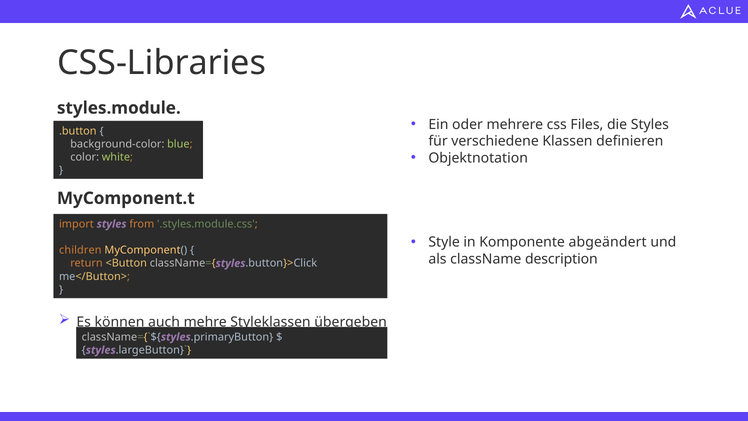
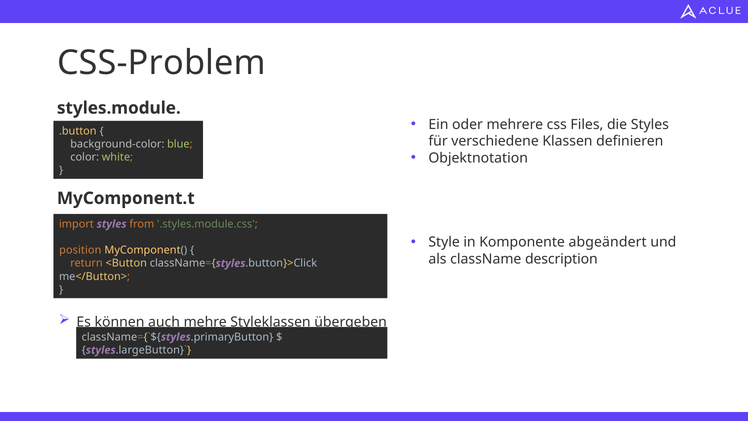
CSS-Libraries: CSS-Libraries -> CSS-Problem
children: children -> position
